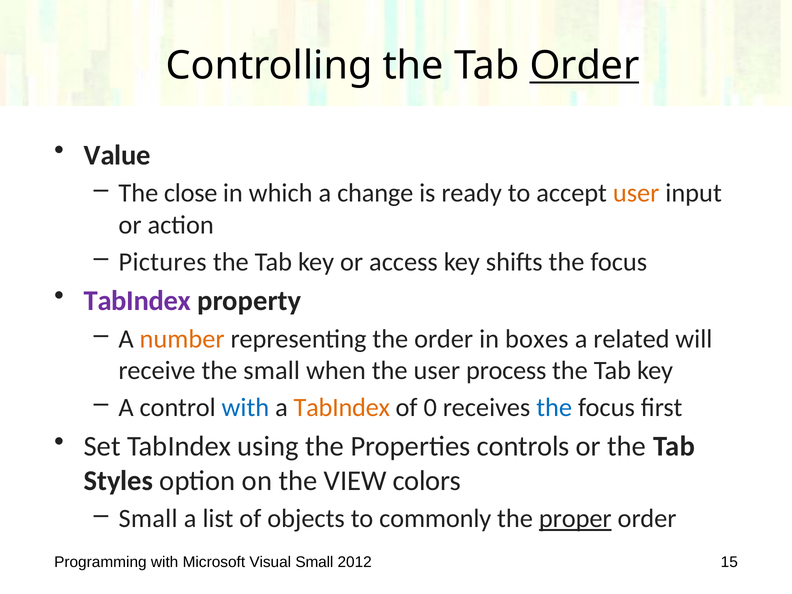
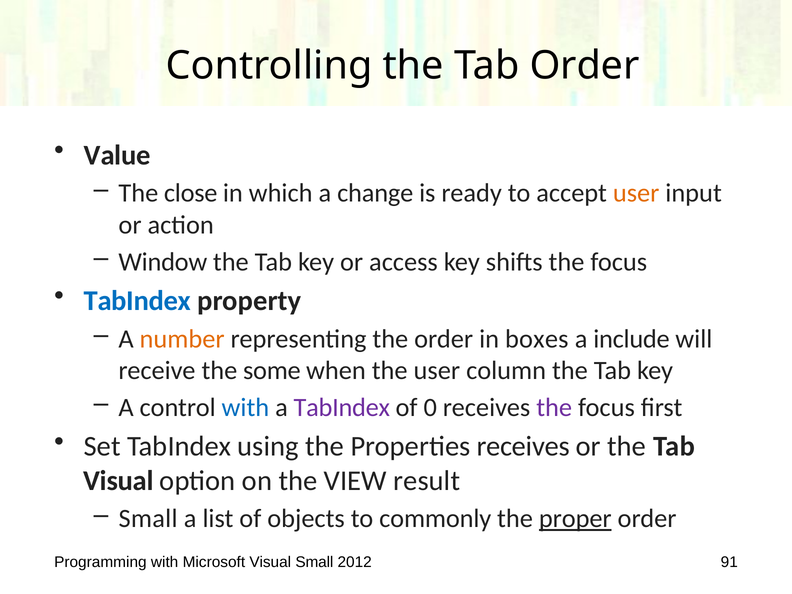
Order at (585, 65) underline: present -> none
Pictures: Pictures -> Window
TabIndex at (137, 301) colour: purple -> blue
related: related -> include
the small: small -> some
process: process -> column
TabIndex at (342, 407) colour: orange -> purple
the at (554, 407) colour: blue -> purple
Properties controls: controls -> receives
Styles at (118, 481): Styles -> Visual
colors: colors -> result
15: 15 -> 91
